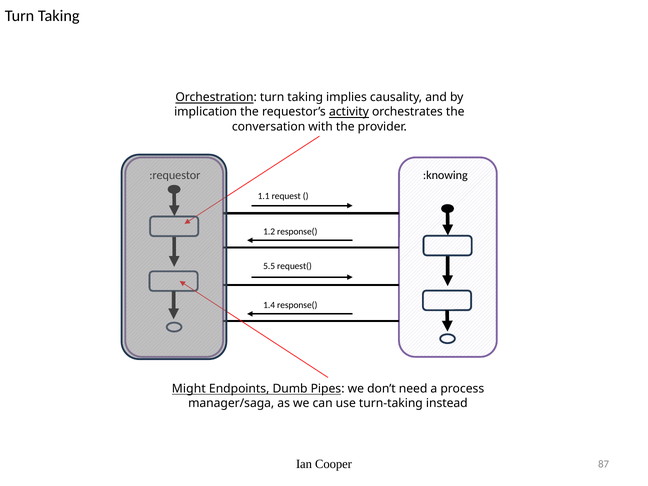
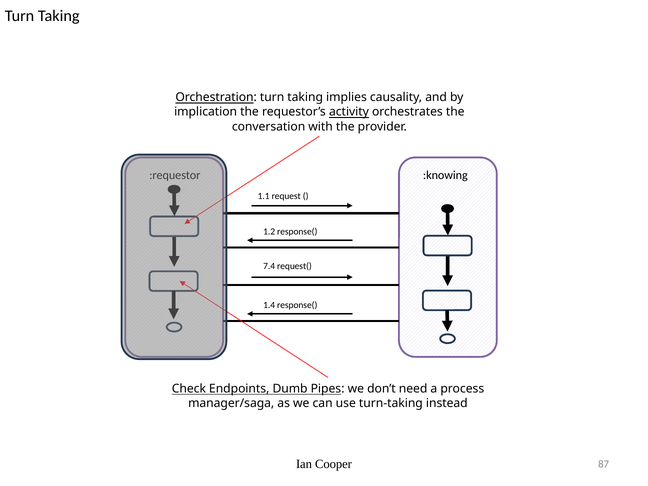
5.5: 5.5 -> 7.4
Might: Might -> Check
